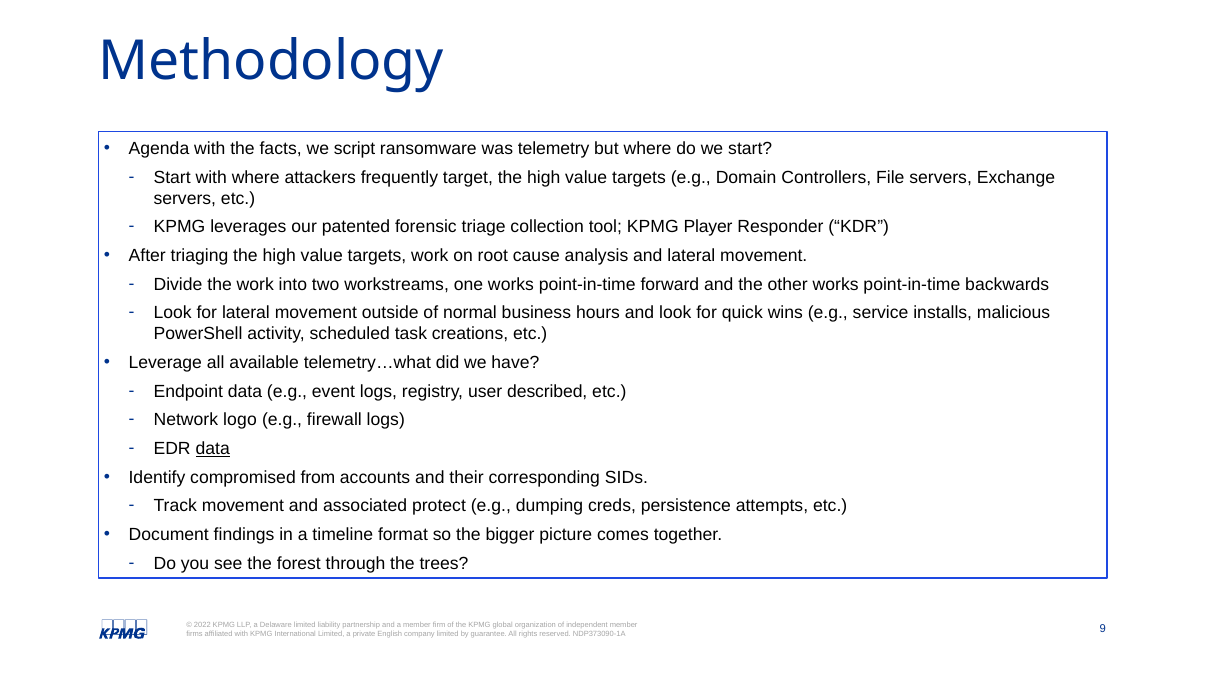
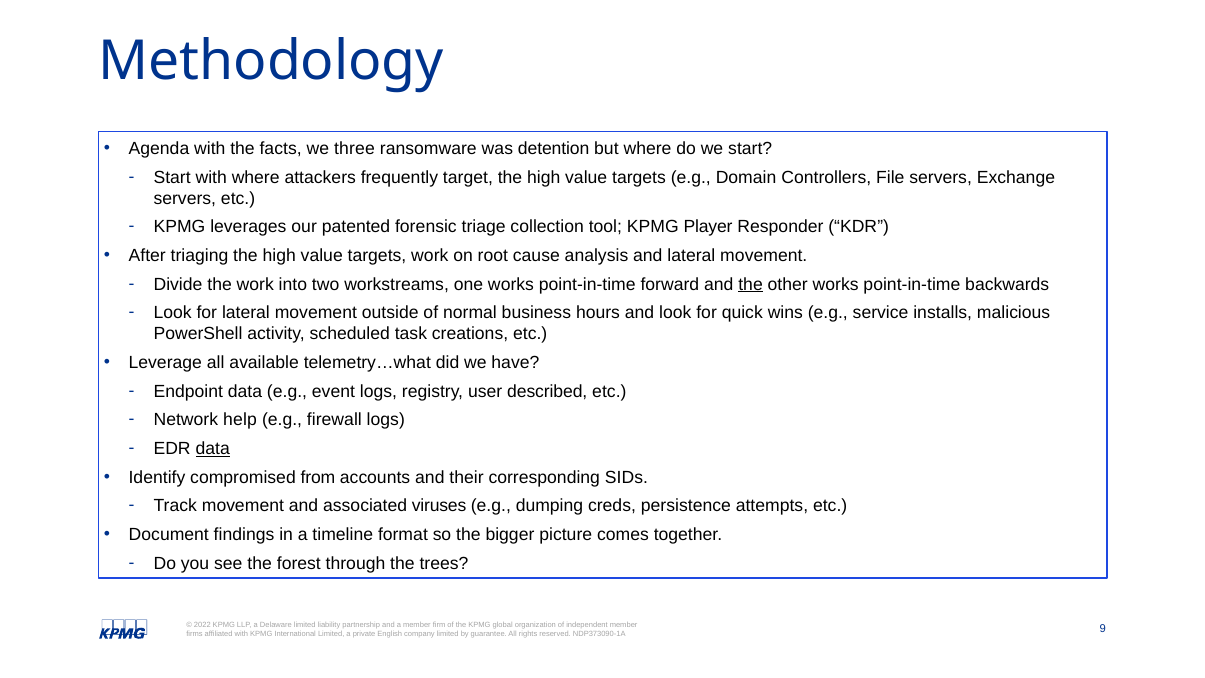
script: script -> three
telemetry: telemetry -> detention
the at (751, 284) underline: none -> present
logo: logo -> help
protect: protect -> viruses
